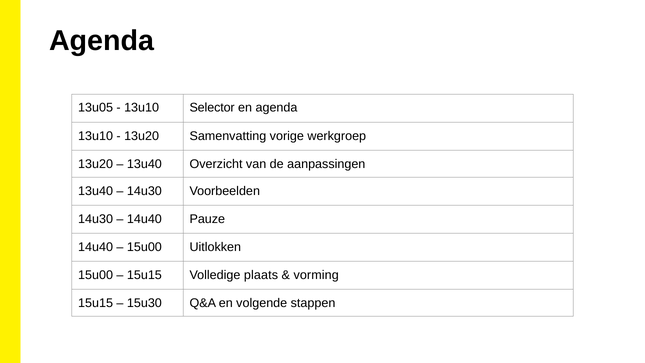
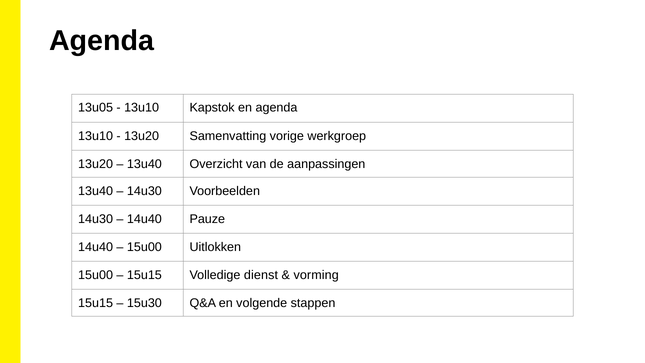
Selector: Selector -> Kapstok
plaats: plaats -> dienst
